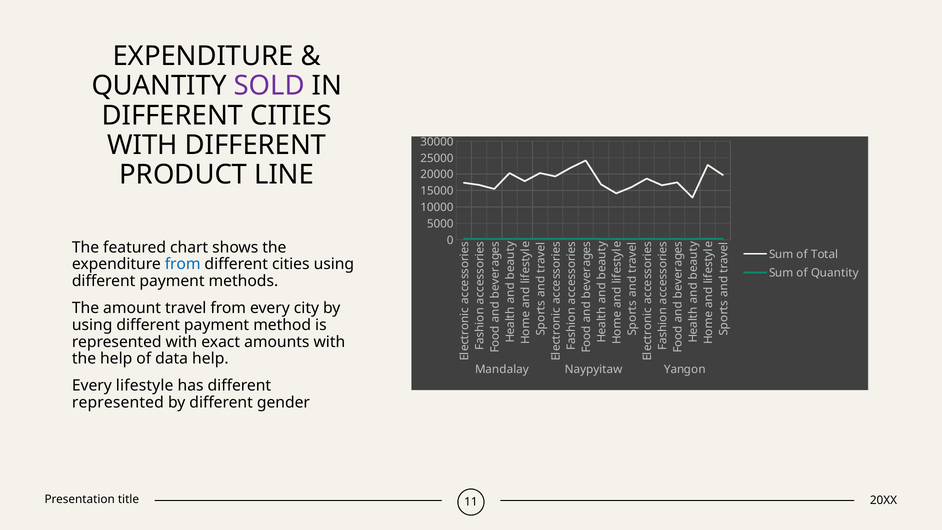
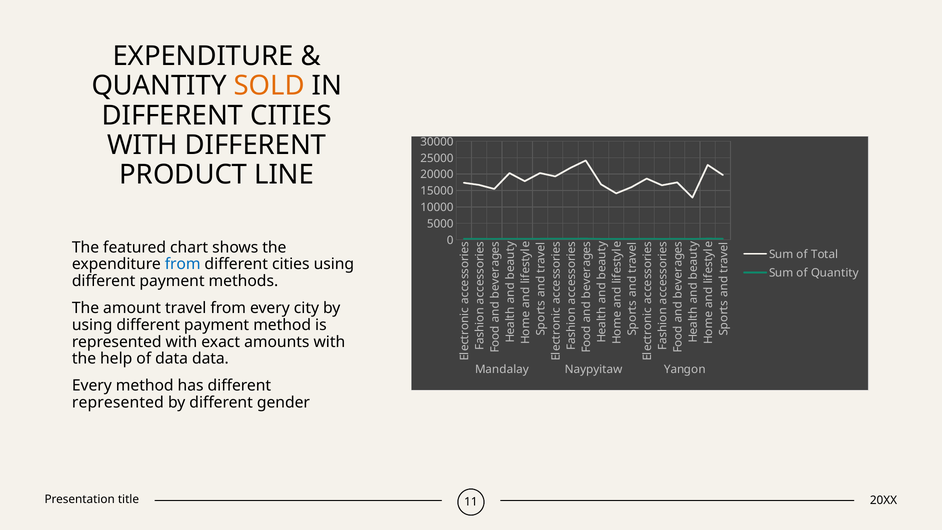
SOLD colour: purple -> orange
data help: help -> data
Every lifestyle: lifestyle -> method
